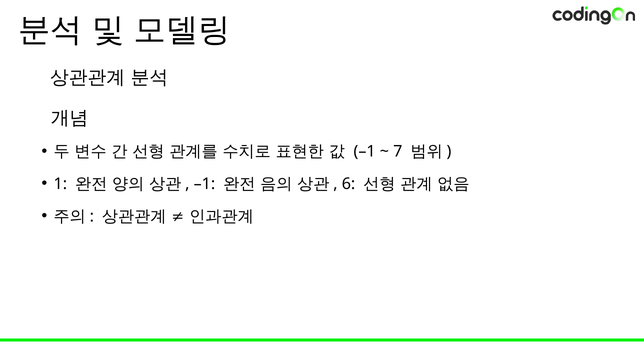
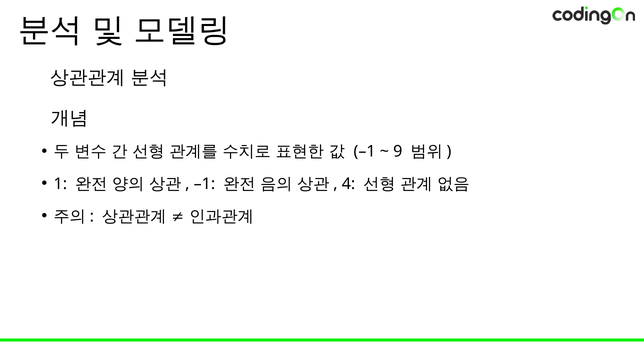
7: 7 -> 9
6: 6 -> 4
